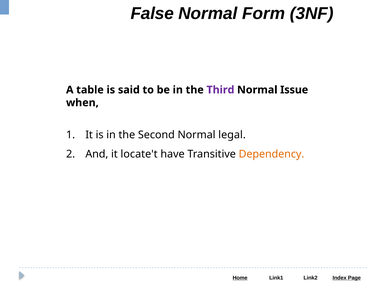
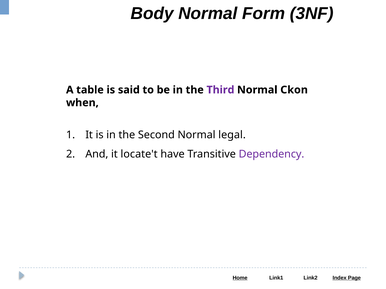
False: False -> Body
Issue: Issue -> Ckon
Dependency colour: orange -> purple
